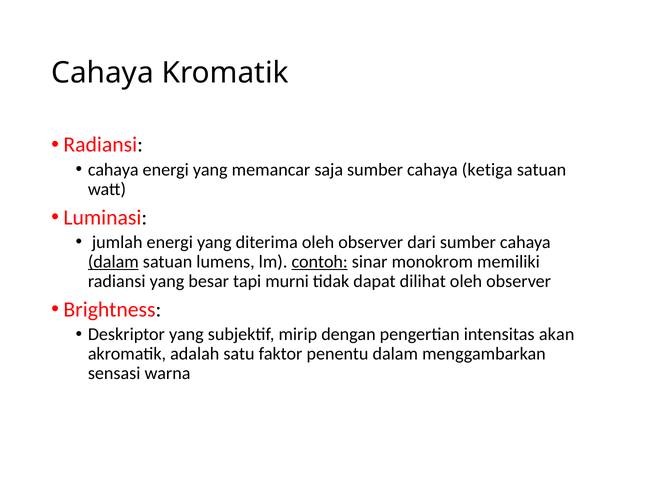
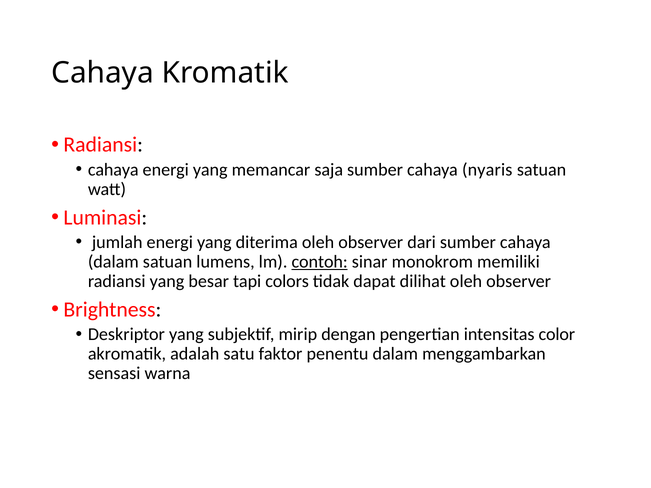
ketiga: ketiga -> nyaris
dalam at (113, 262) underline: present -> none
murni: murni -> colors
akan: akan -> color
